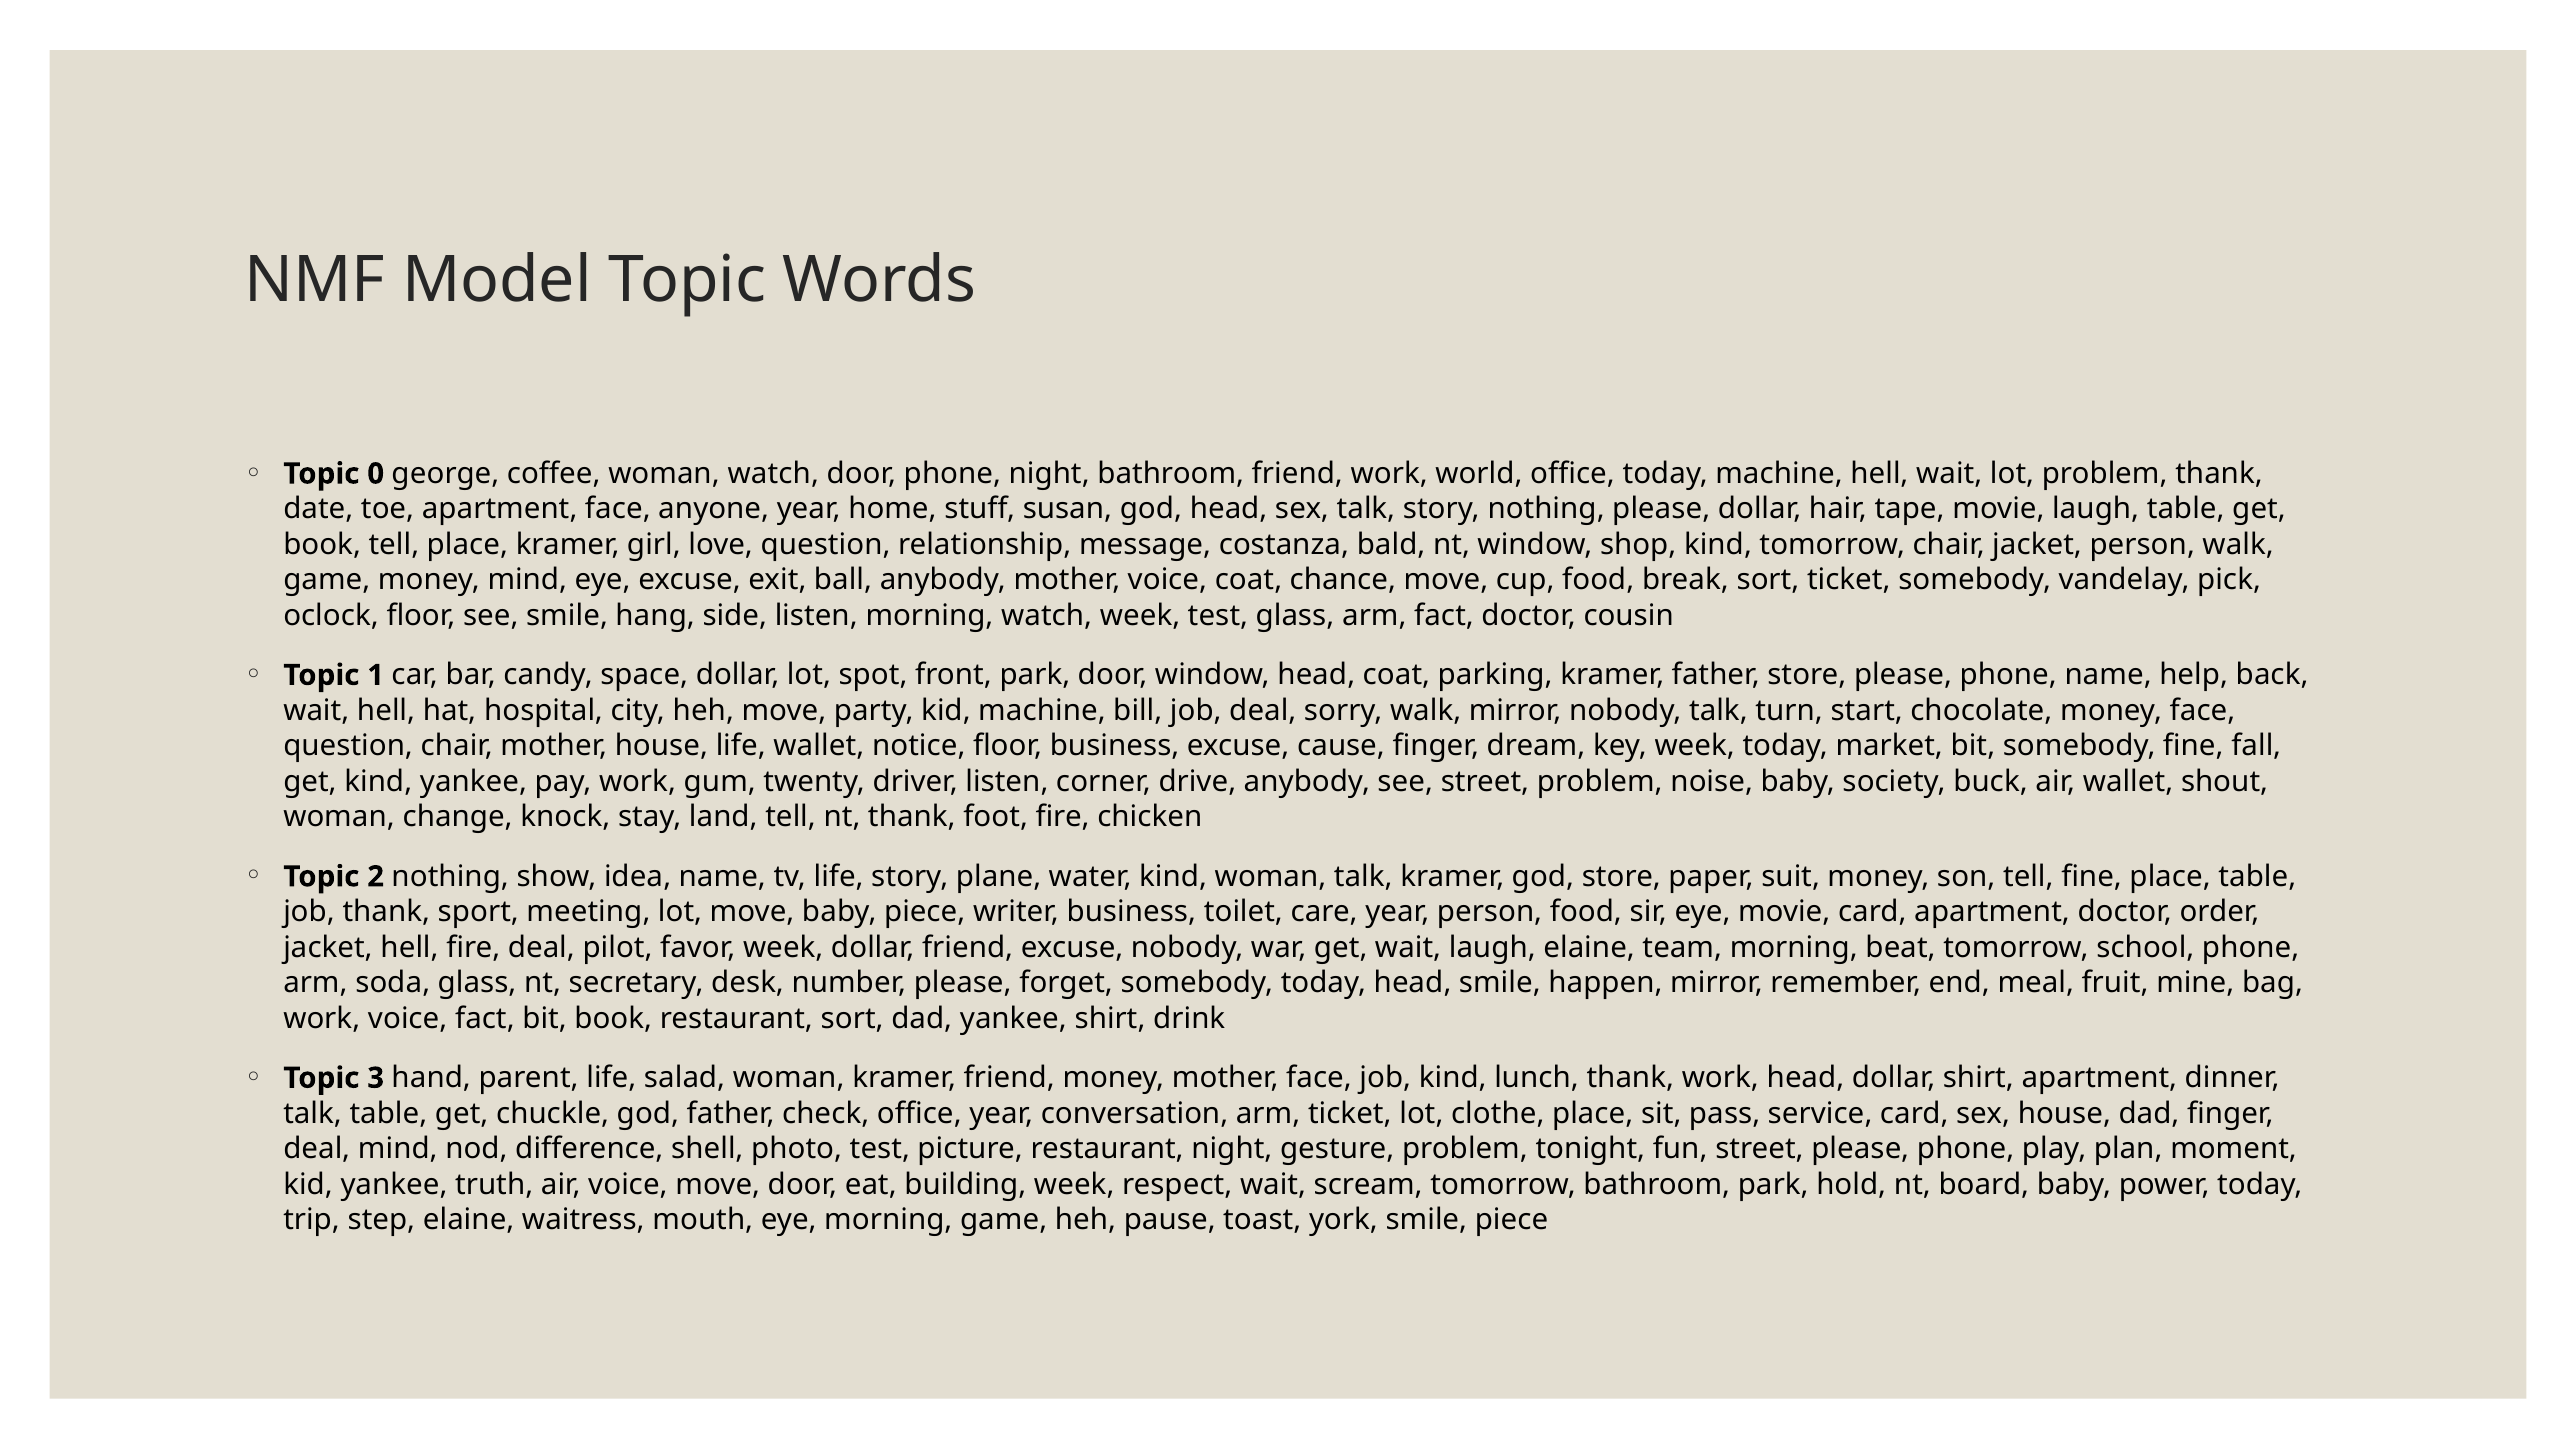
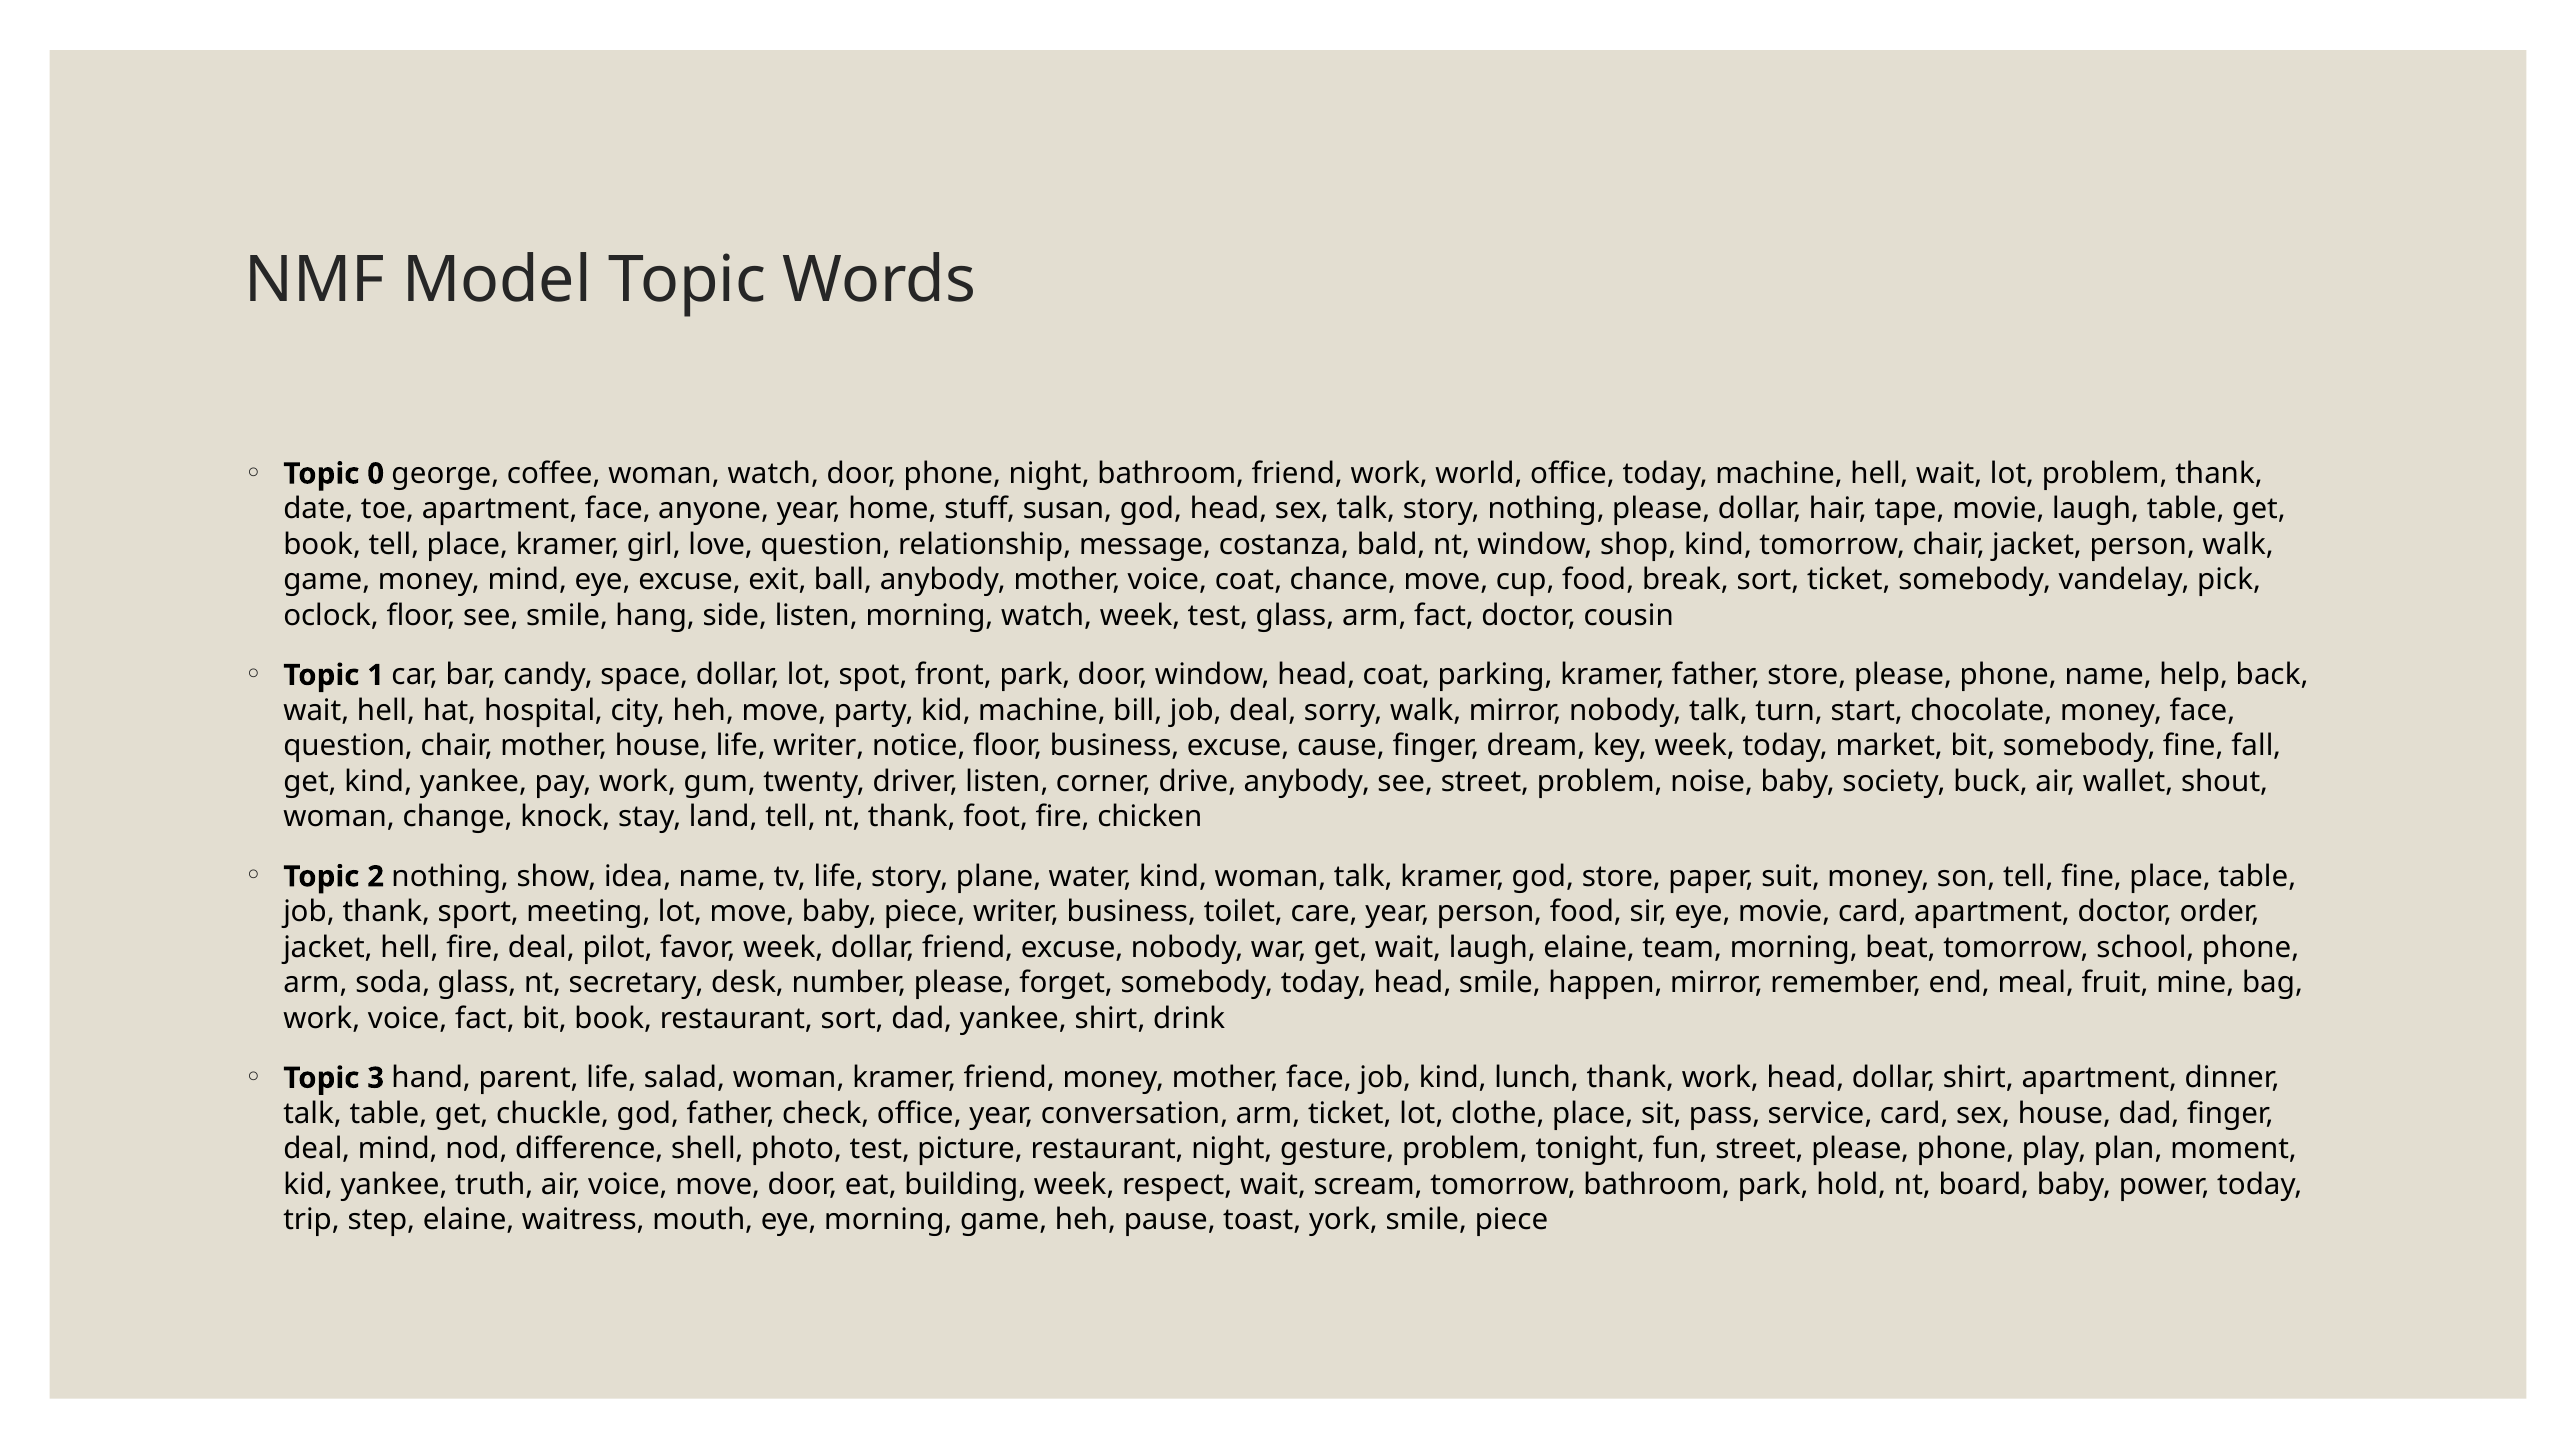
life wallet: wallet -> writer
